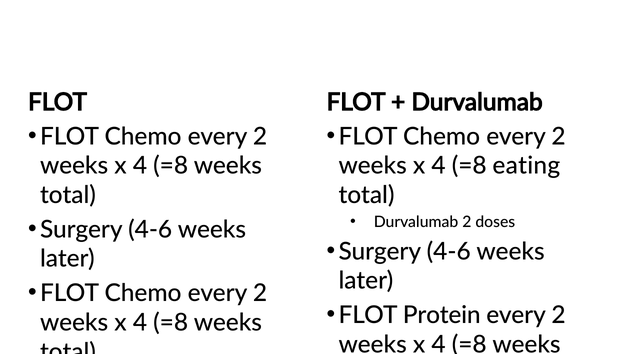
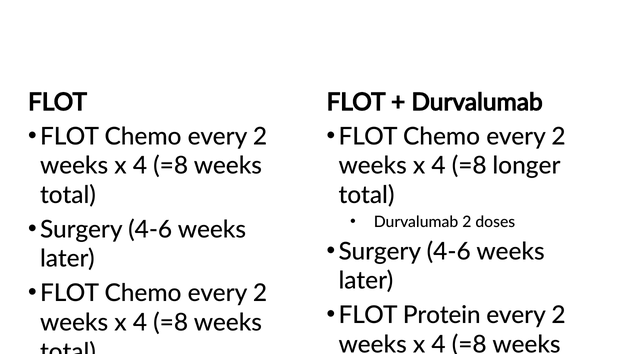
eating: eating -> longer
